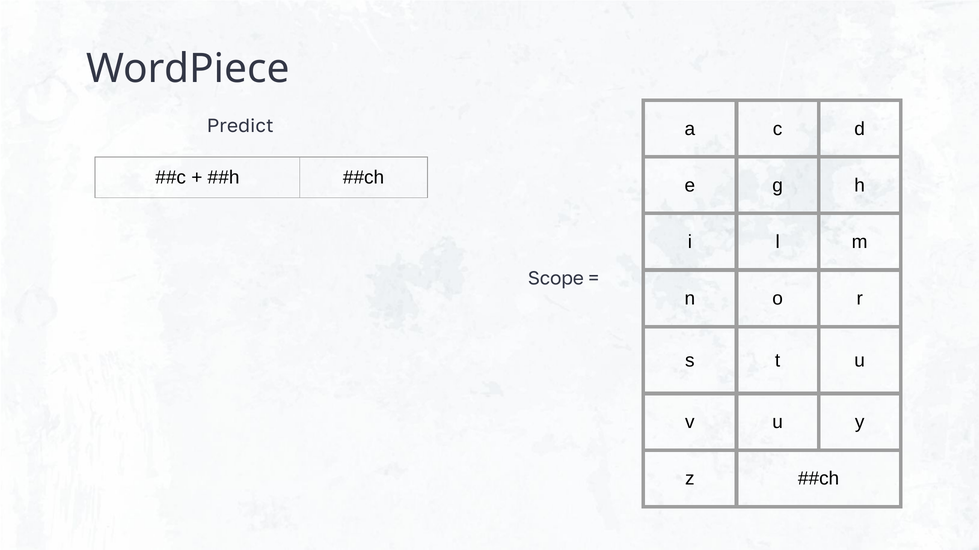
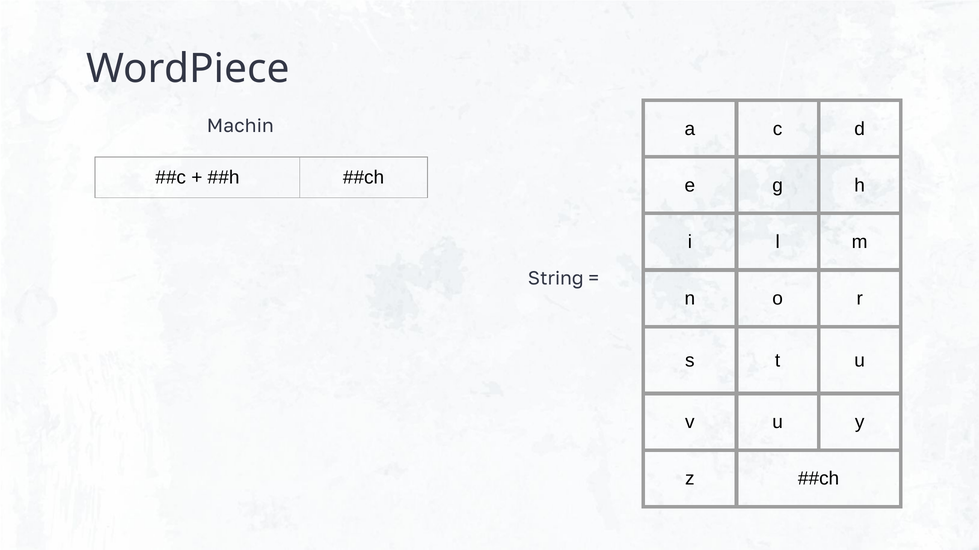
Predict: Predict -> Machin
Scope: Scope -> String
